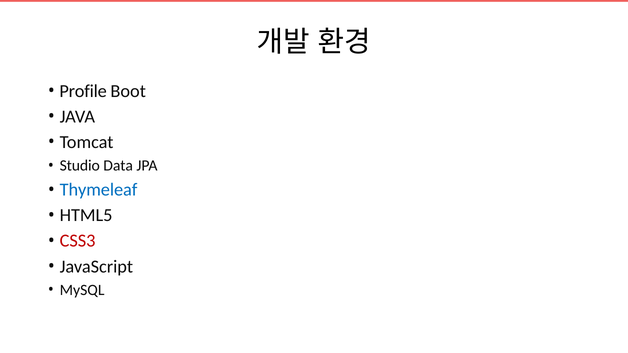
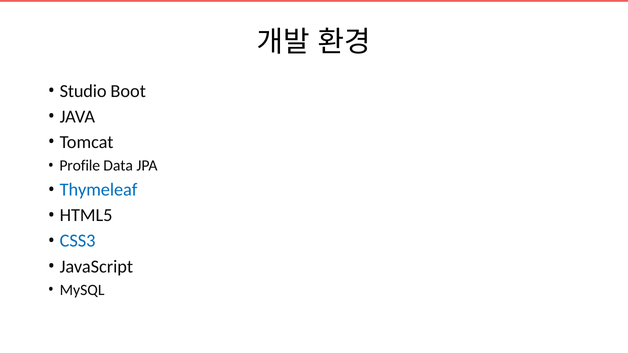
Profile: Profile -> Studio
Studio: Studio -> Profile
CSS3 colour: red -> blue
